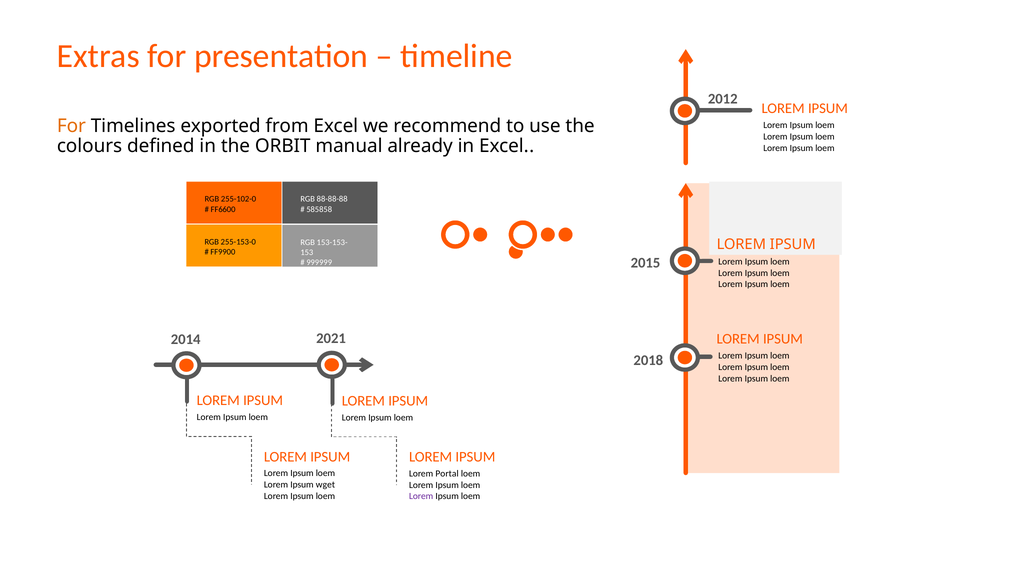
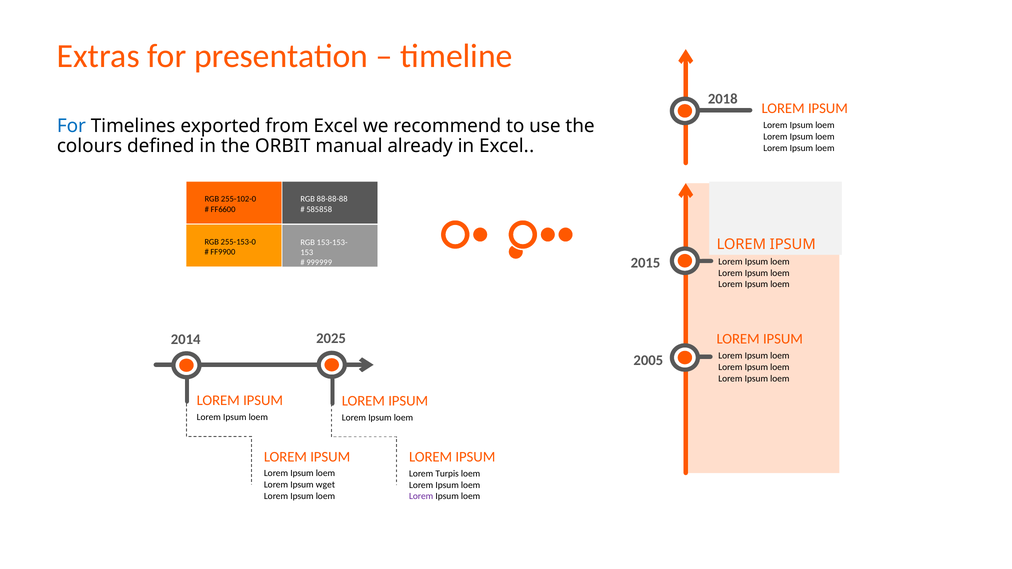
2012: 2012 -> 2018
For at (71, 126) colour: orange -> blue
2021: 2021 -> 2025
2018: 2018 -> 2005
Portal: Portal -> Turpis
